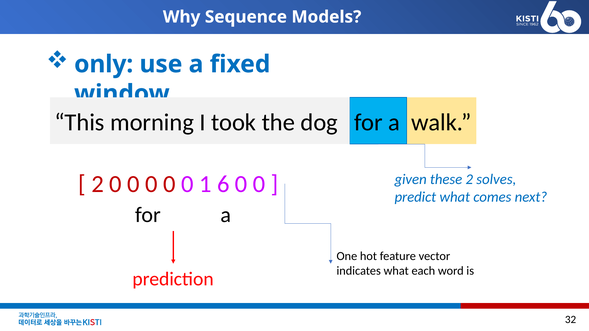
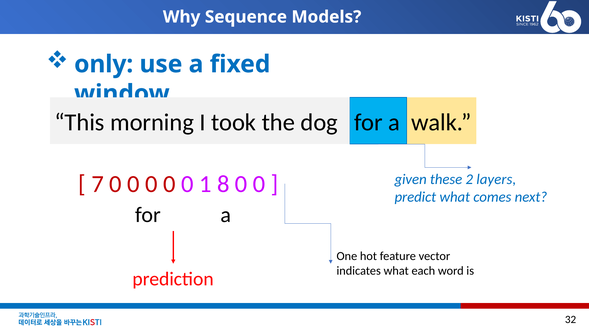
solves: solves -> layers
2 at (98, 184): 2 -> 7
6: 6 -> 8
